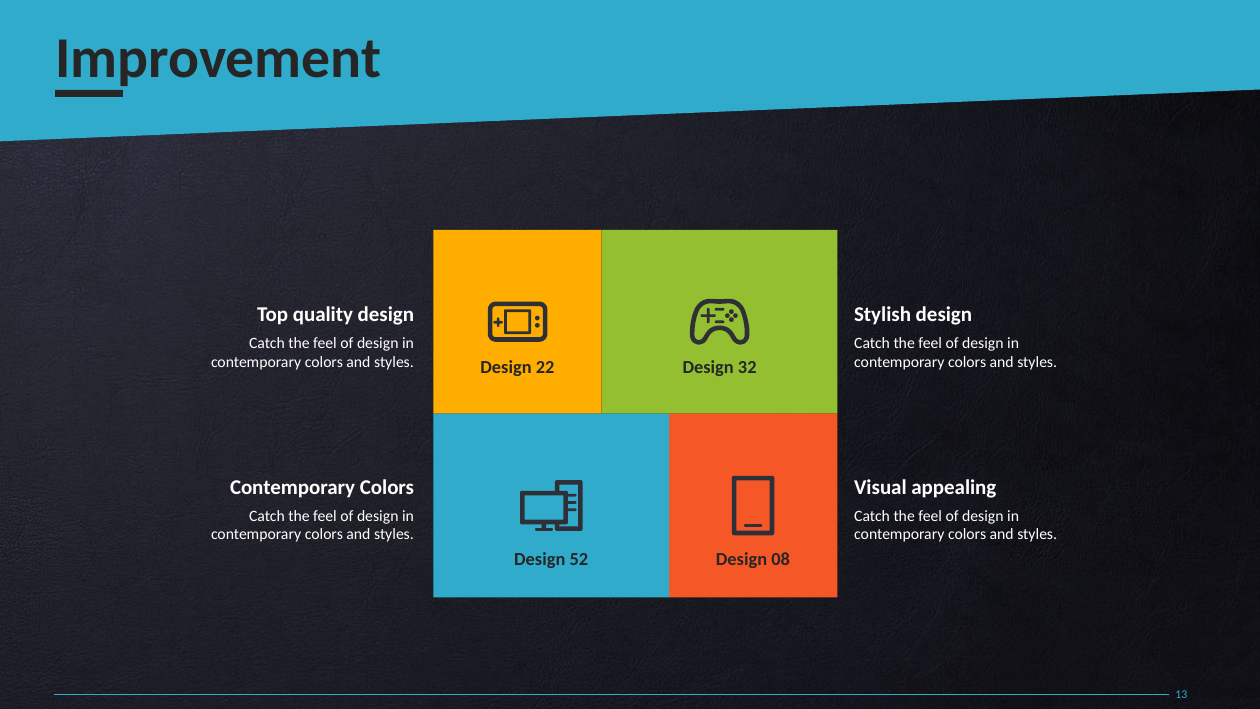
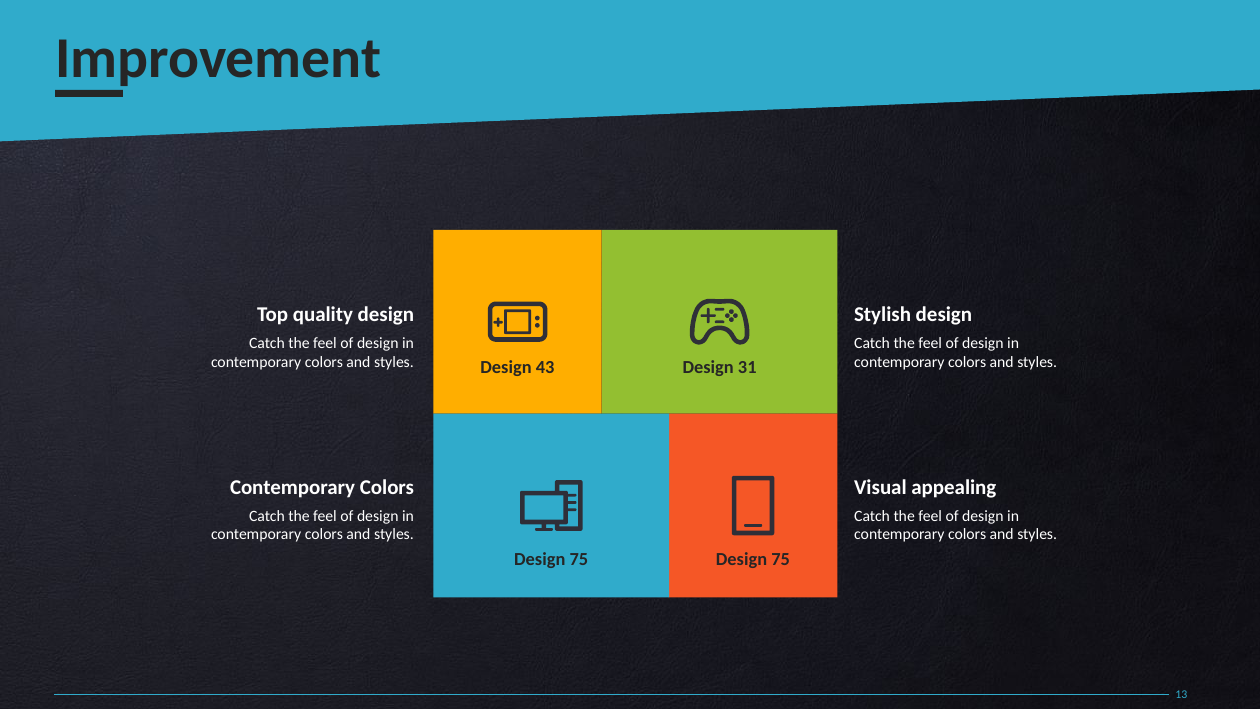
22: 22 -> 43
32: 32 -> 31
52 at (579, 559): 52 -> 75
08 at (781, 559): 08 -> 75
